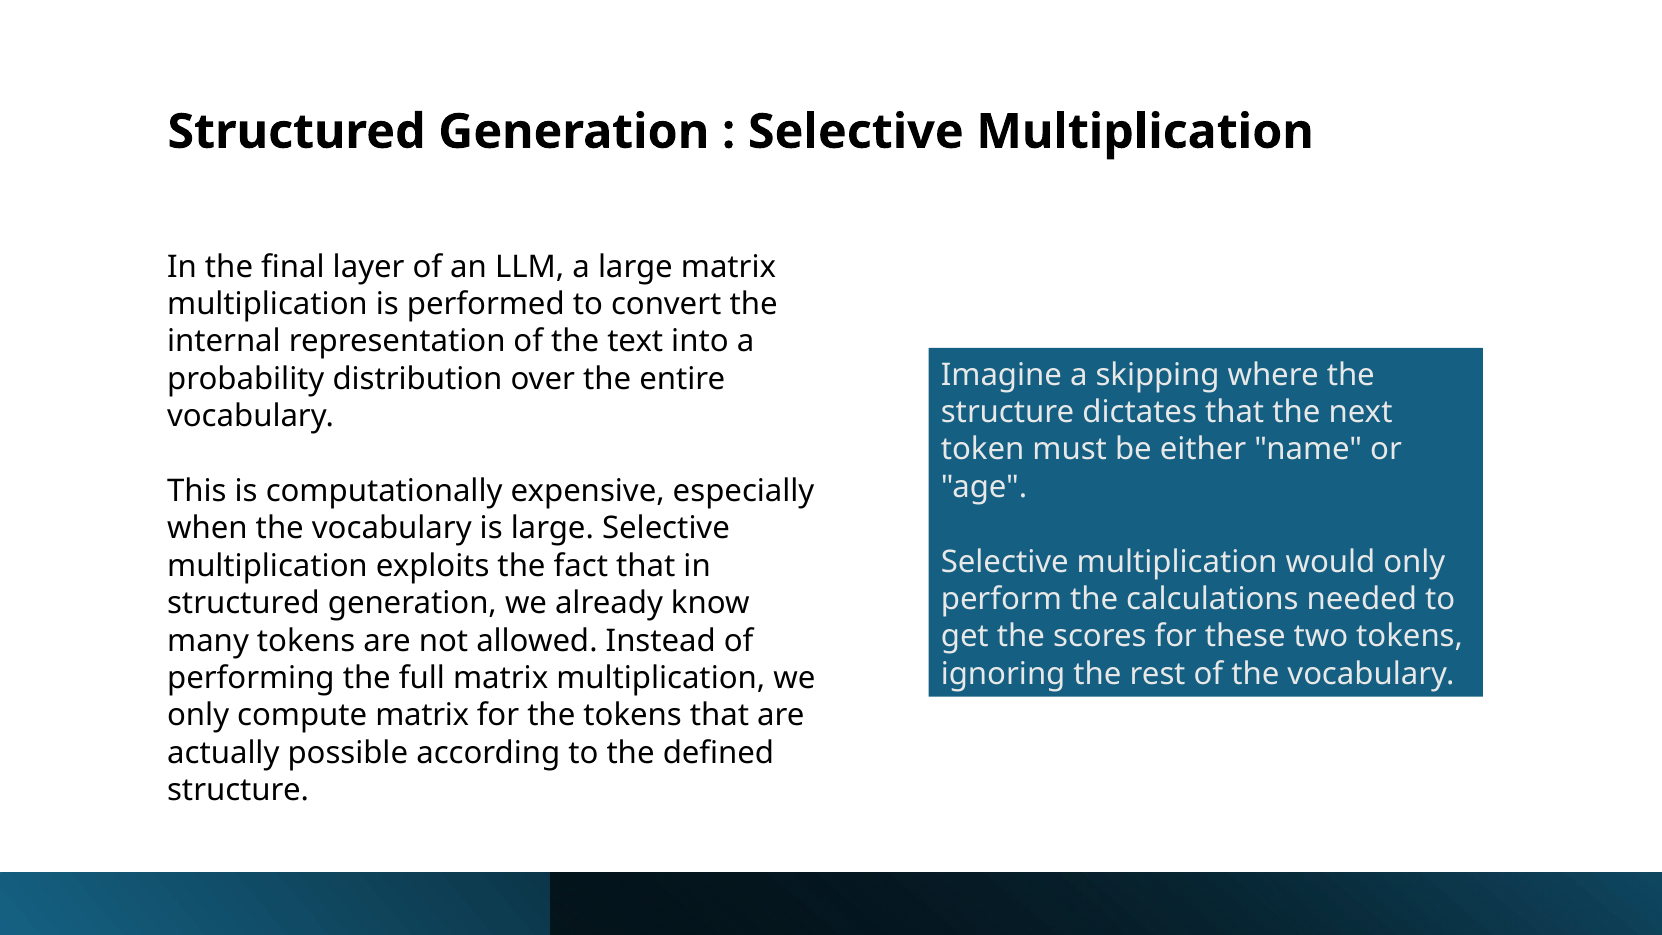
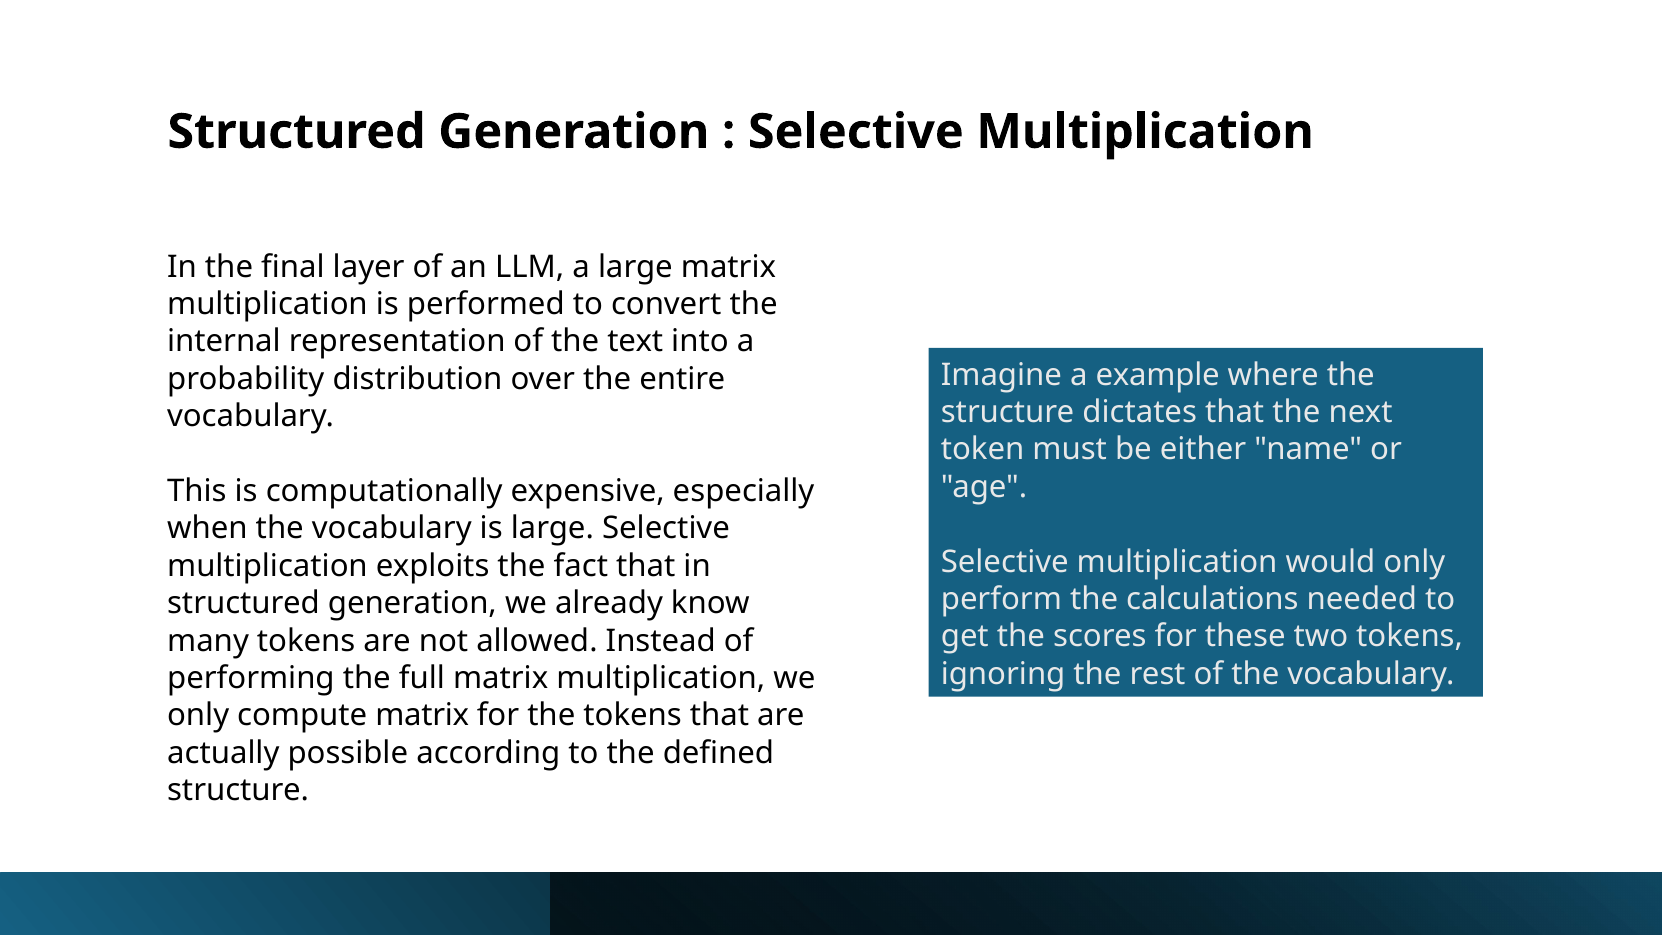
skipping: skipping -> example
